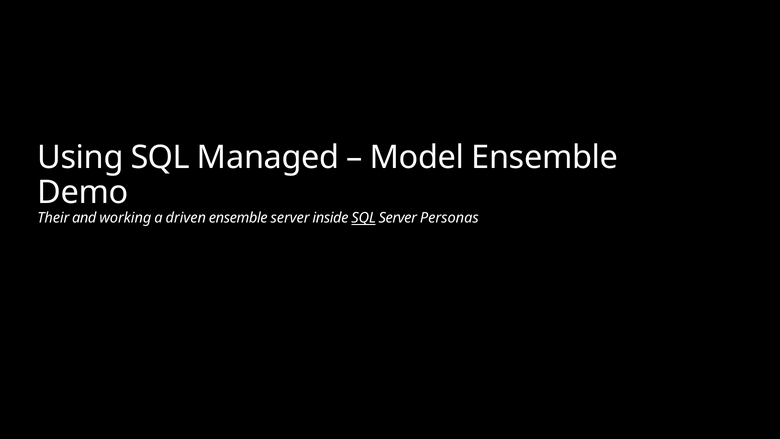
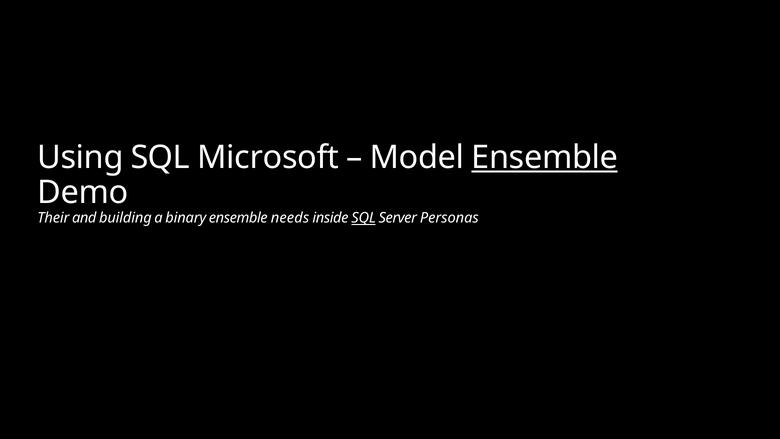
Managed: Managed -> Microsoft
Ensemble at (545, 157) underline: none -> present
working: working -> building
driven: driven -> binary
ensemble server: server -> needs
